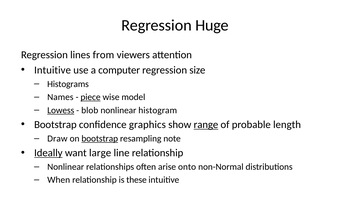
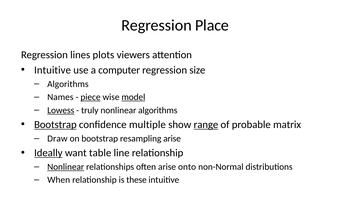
Huge: Huge -> Place
from: from -> plots
Histograms at (68, 84): Histograms -> Algorithms
model underline: none -> present
blob: blob -> truly
nonlinear histogram: histogram -> algorithms
Bootstrap at (55, 125) underline: none -> present
graphics: graphics -> multiple
length: length -> matrix
bootstrap at (100, 138) underline: present -> none
resampling note: note -> arise
large: large -> table
Nonlinear at (66, 167) underline: none -> present
